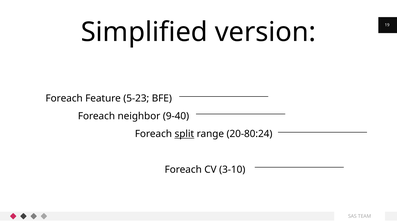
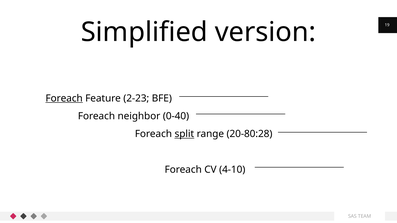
Foreach at (64, 98) underline: none -> present
5-23: 5-23 -> 2-23
9-40: 9-40 -> 0-40
20-80:24: 20-80:24 -> 20-80:28
3-10: 3-10 -> 4-10
